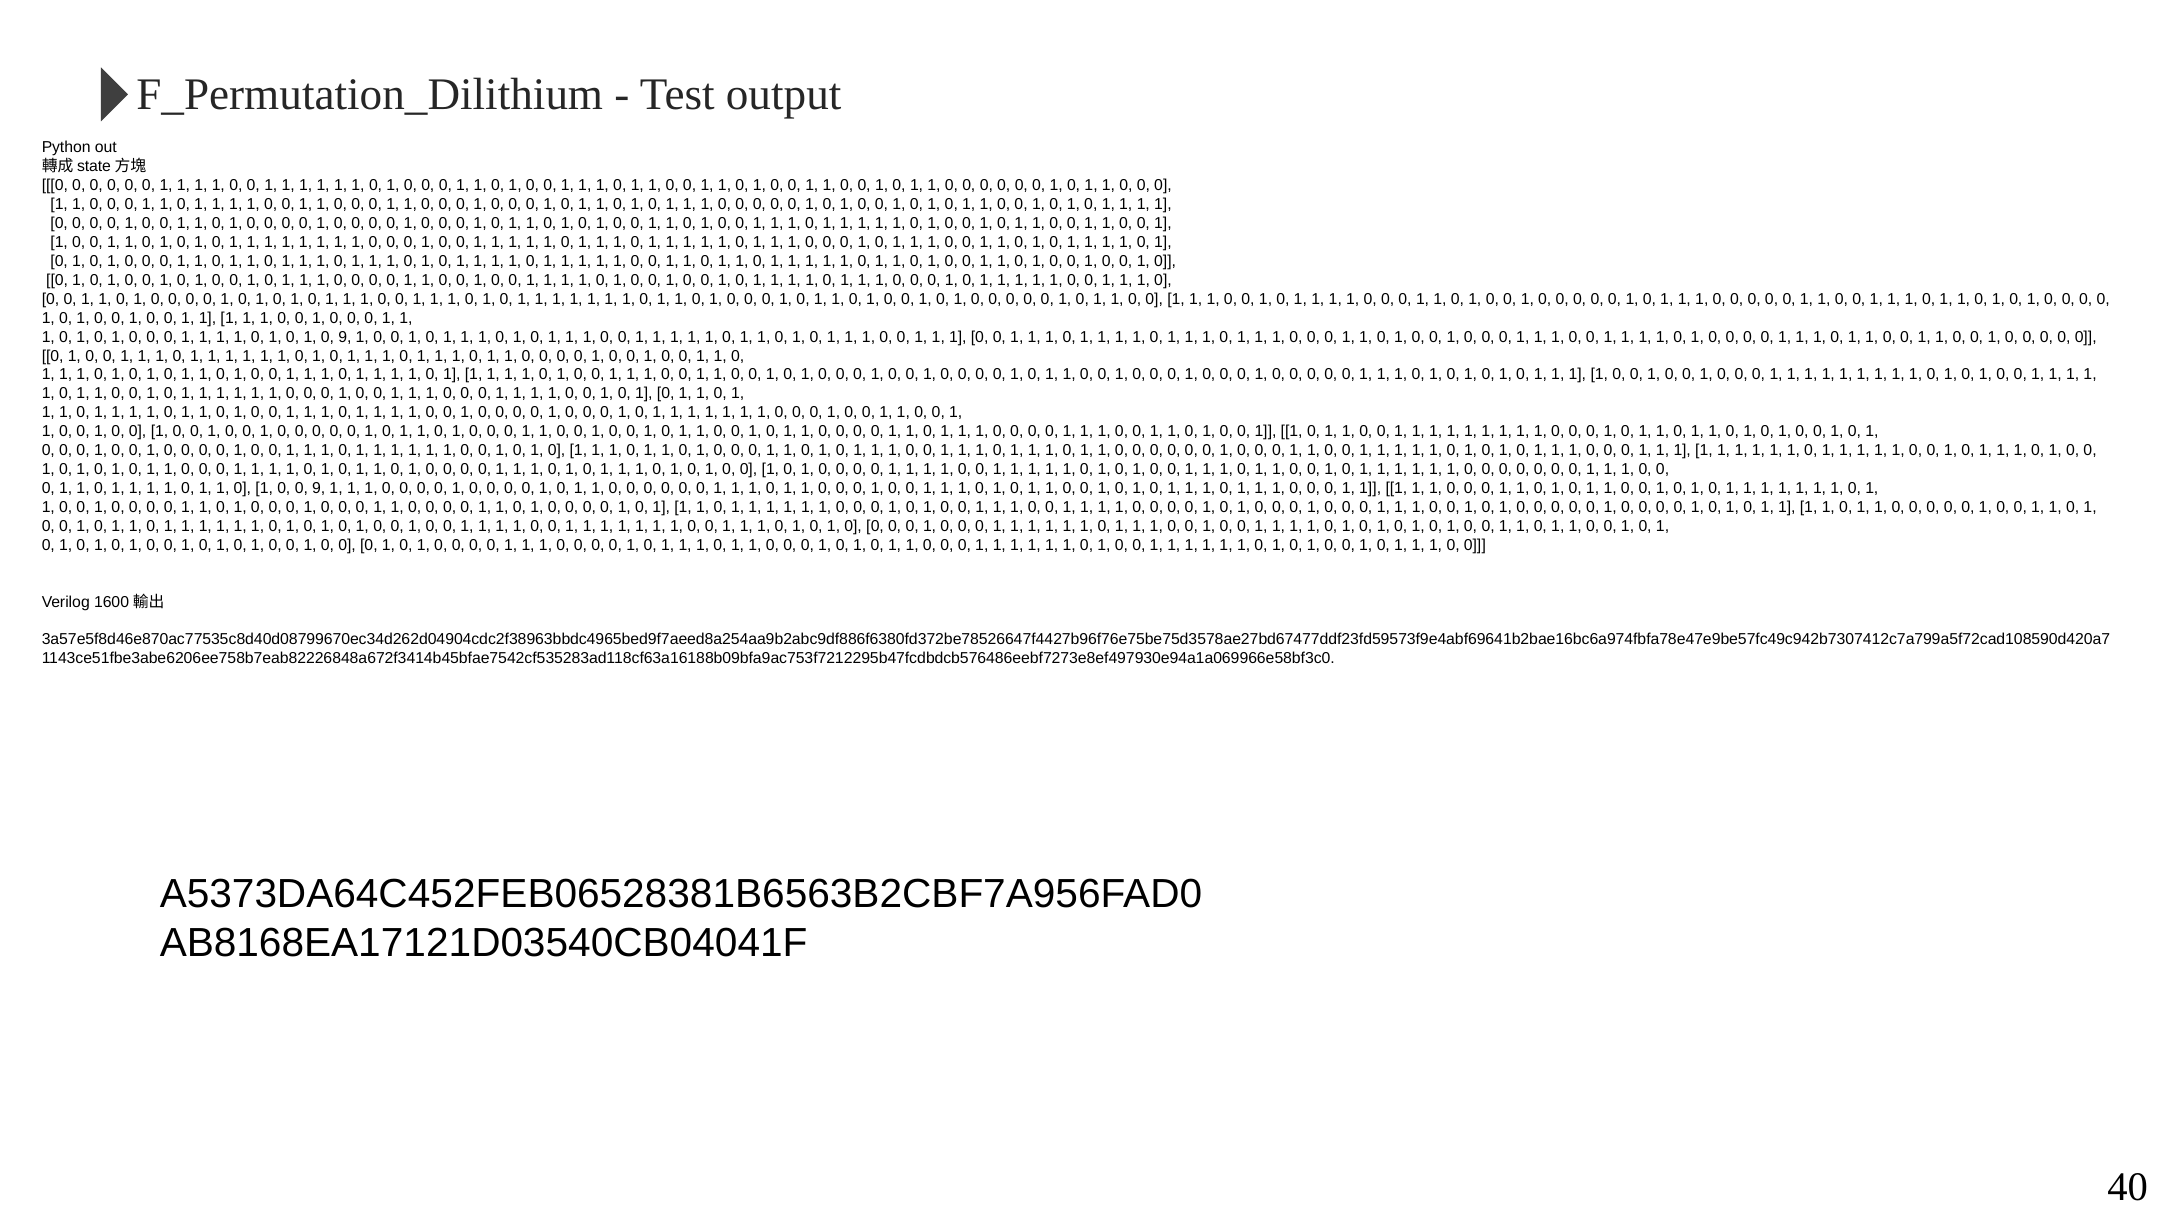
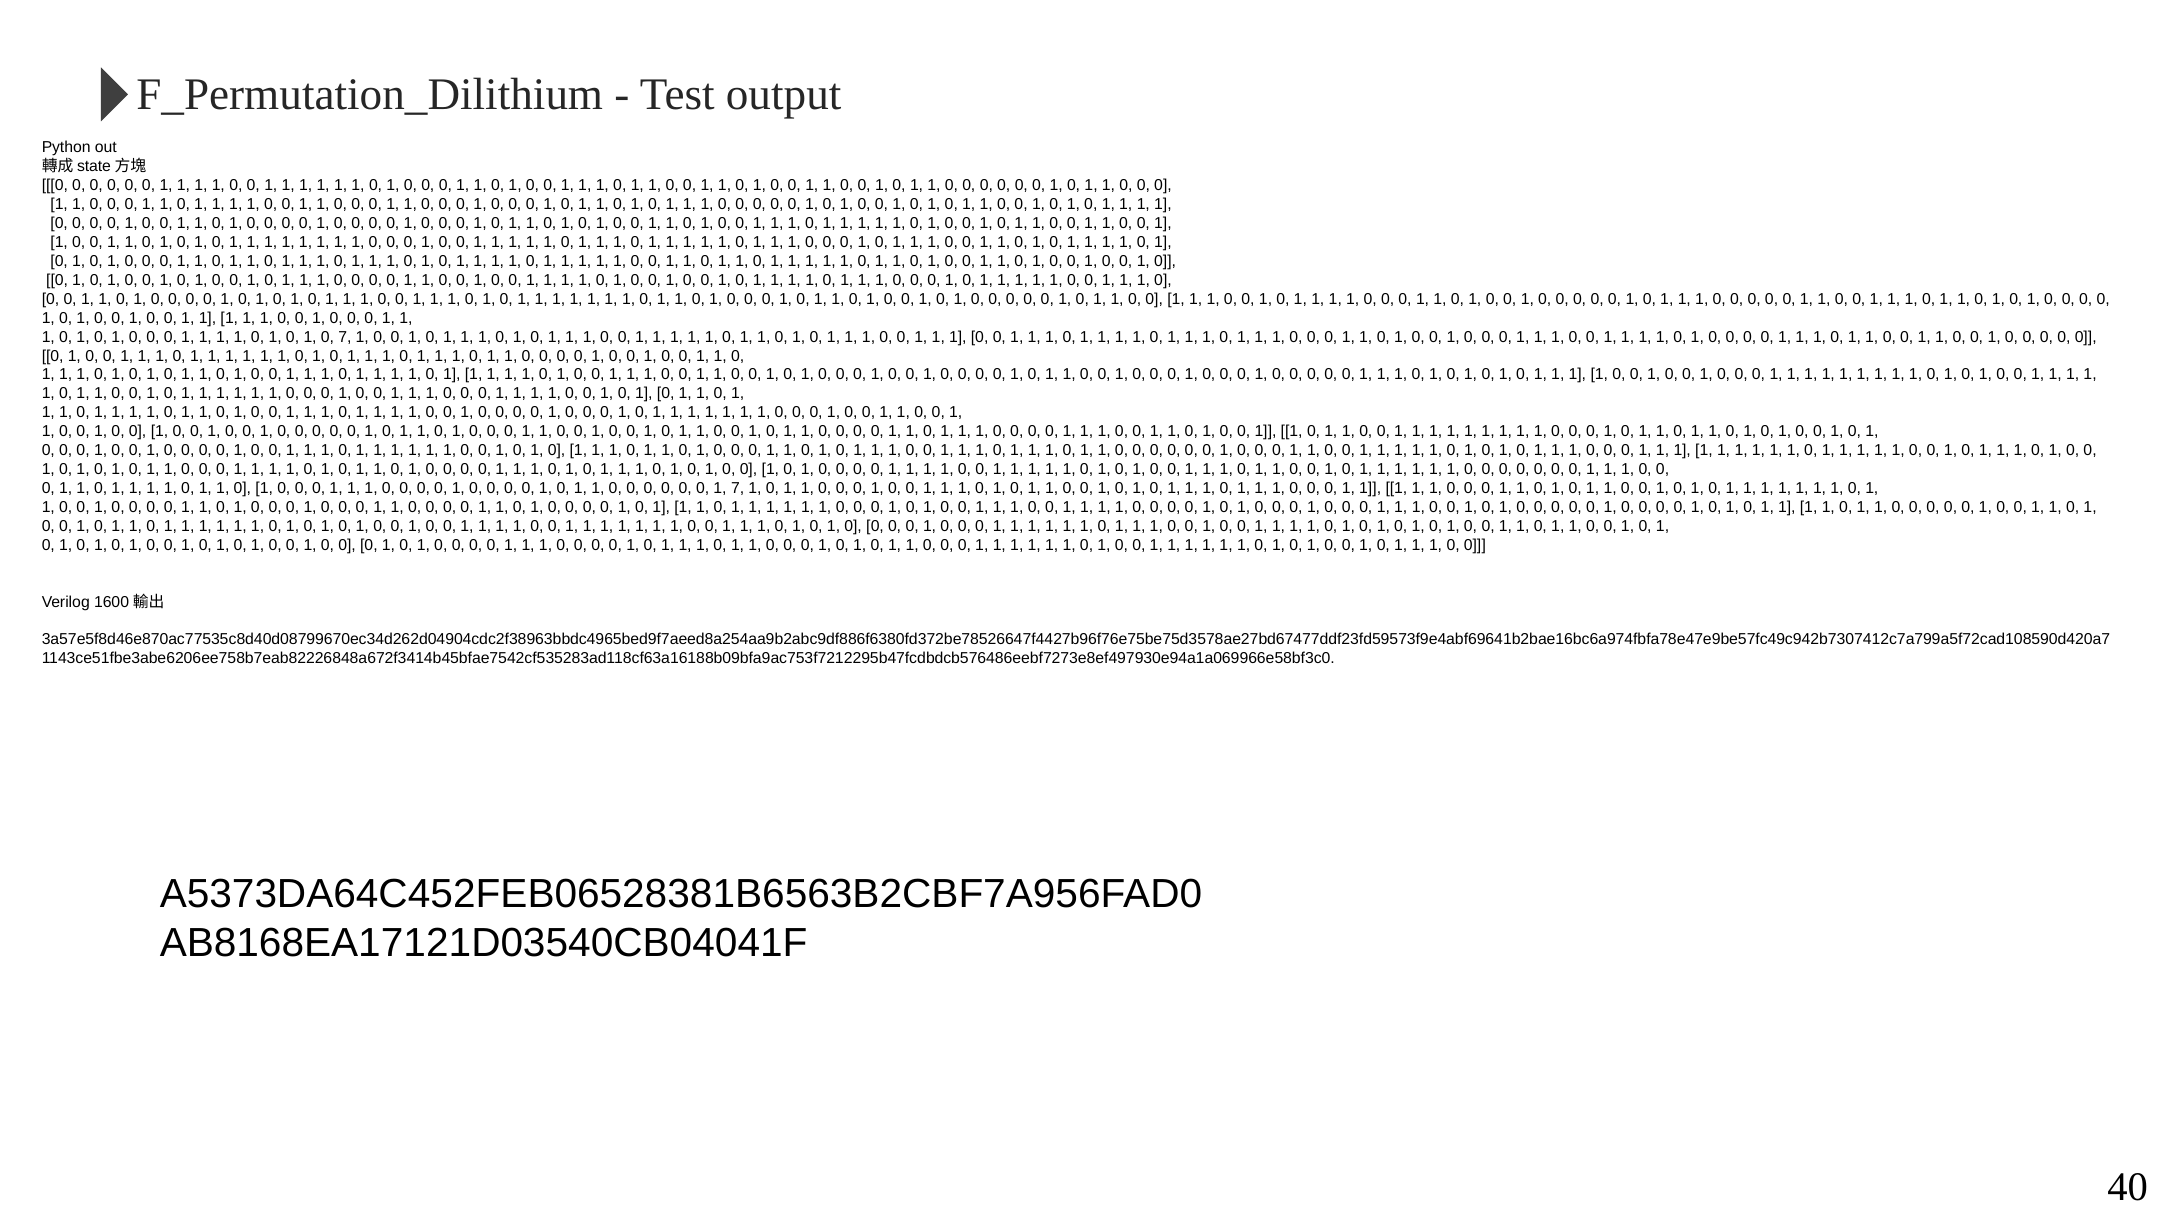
1 0 9: 9 -> 7
9 at (319, 488): 9 -> 0
1 at (738, 488): 1 -> 7
